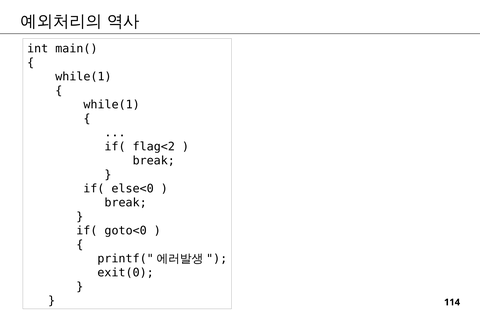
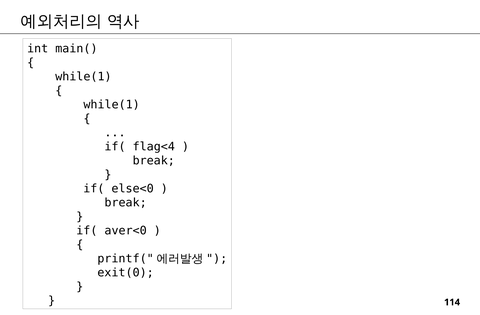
flag<2: flag<2 -> flag<4
goto<0: goto<0 -> aver<0
